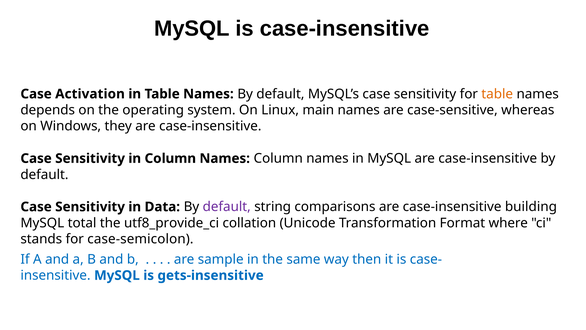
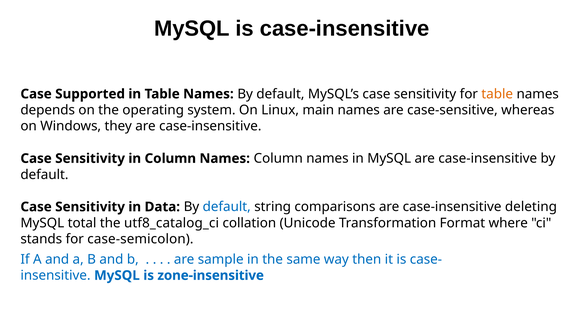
Activation: Activation -> Supported
default at (227, 207) colour: purple -> blue
building: building -> deleting
utf8_provide_ci: utf8_provide_ci -> utf8_catalog_ci
gets-insensitive: gets-insensitive -> zone-insensitive
